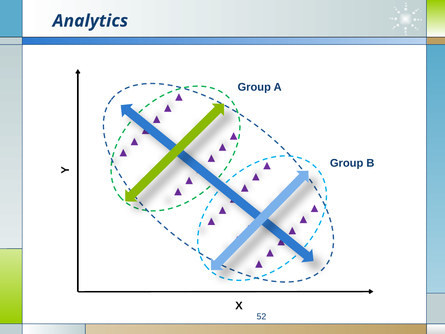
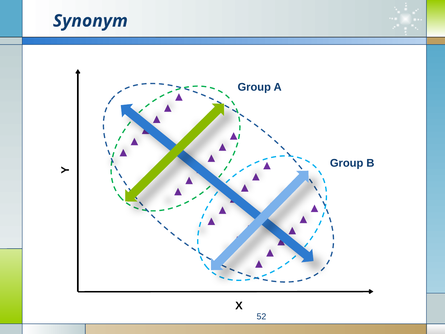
Analytics: Analytics -> Synonym
